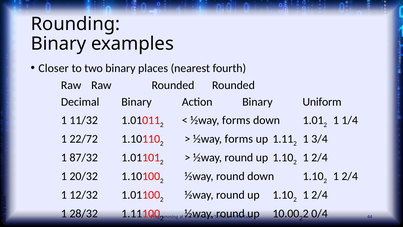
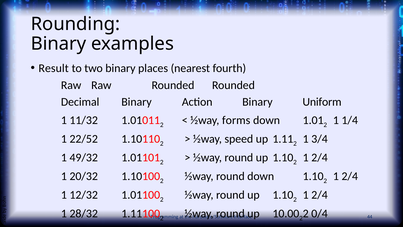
Closer: Closer -> Result
22/72: 22/72 -> 22/52
forms at (239, 139): forms -> speed
87/32: 87/32 -> 49/32
